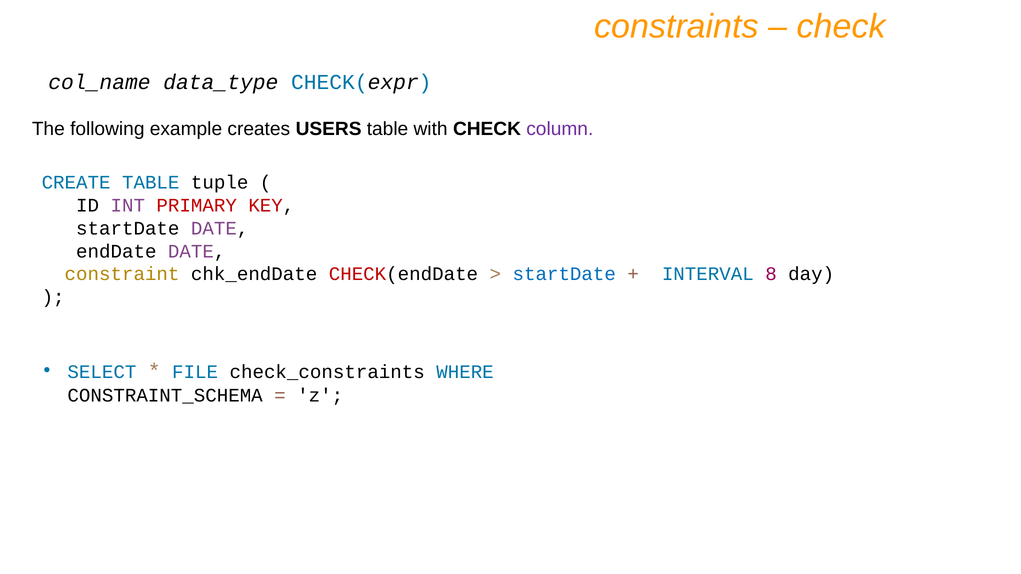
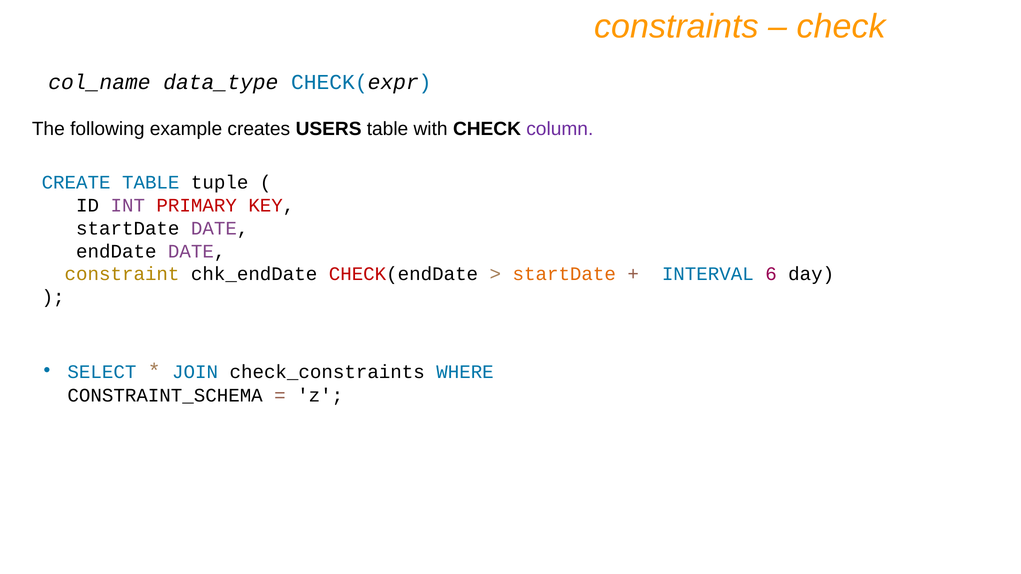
startDate at (564, 274) colour: blue -> orange
8: 8 -> 6
FILE: FILE -> JOIN
